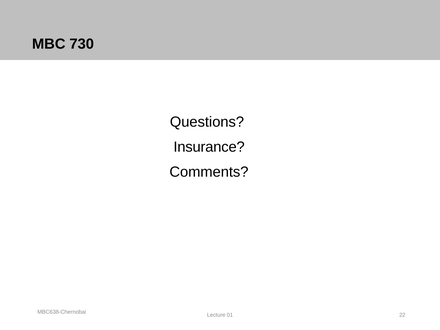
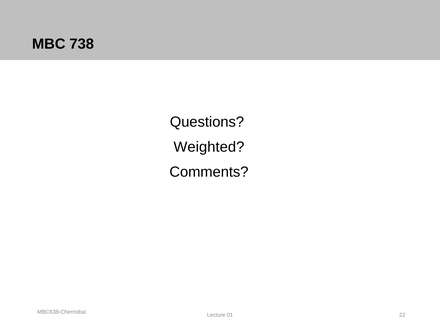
730: 730 -> 738
Insurance: Insurance -> Weighted
